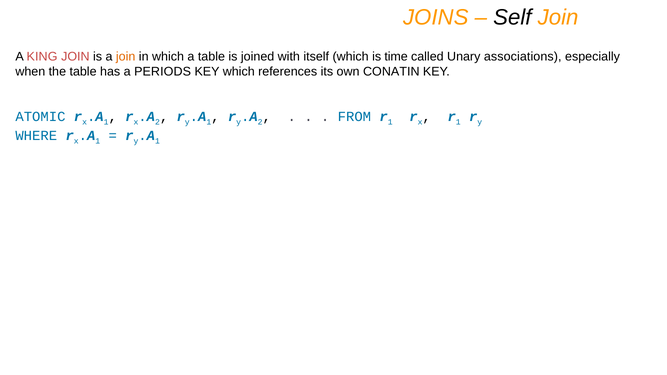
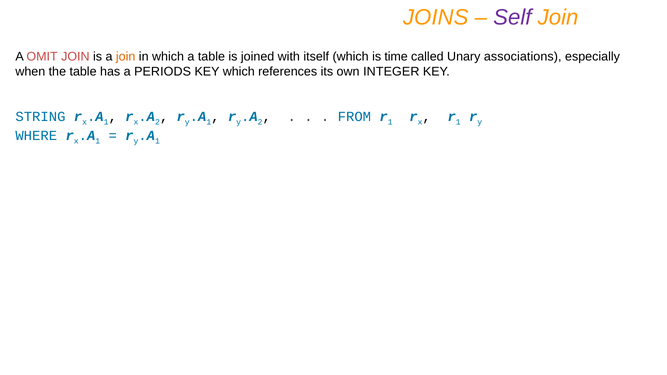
Self colour: black -> purple
KING: KING -> OMIT
CONATIN: CONATIN -> INTEGER
ATOMIC: ATOMIC -> STRING
